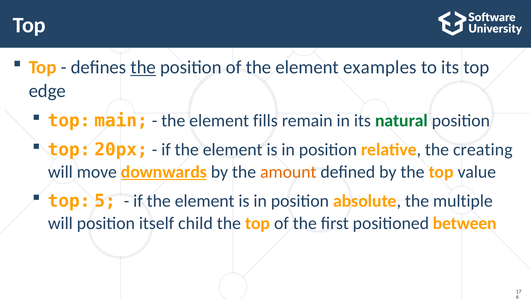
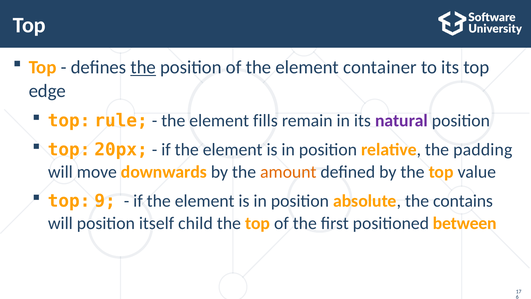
examples: examples -> container
main: main -> rule
natural colour: green -> purple
creating: creating -> padding
downwards underline: present -> none
5: 5 -> 9
multiple: multiple -> contains
